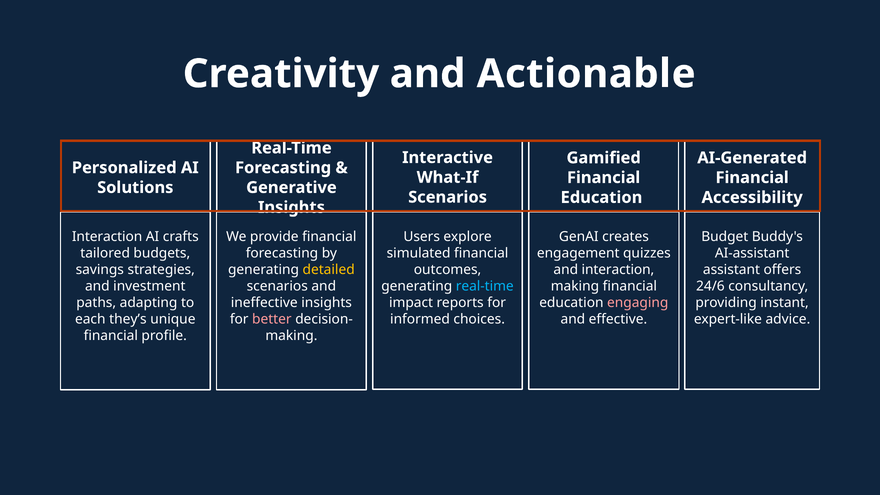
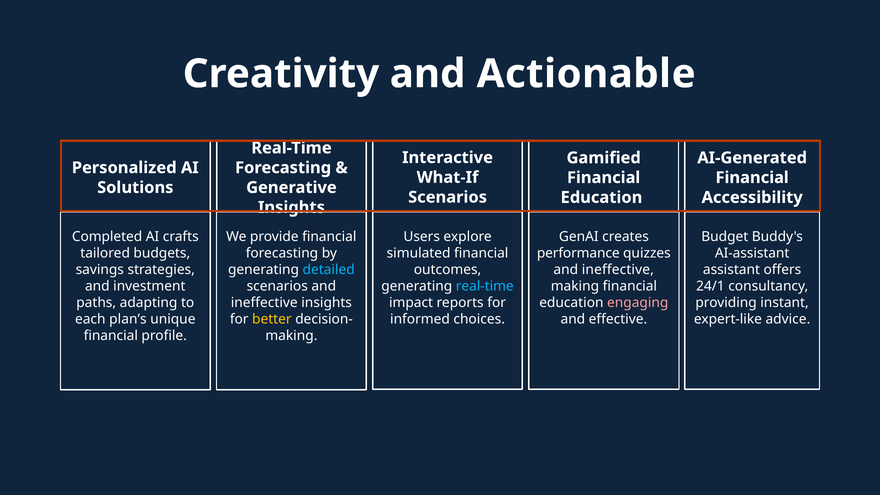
Interaction at (107, 237): Interaction -> Completed
engagement: engagement -> performance
detailed colour: yellow -> light blue
interaction at (618, 270): interaction -> ineffective
24/6: 24/6 -> 24/1
they’s: they’s -> plan’s
better colour: pink -> yellow
